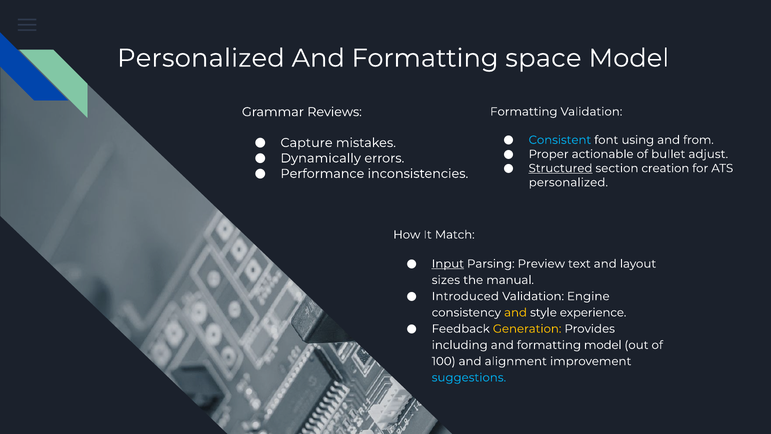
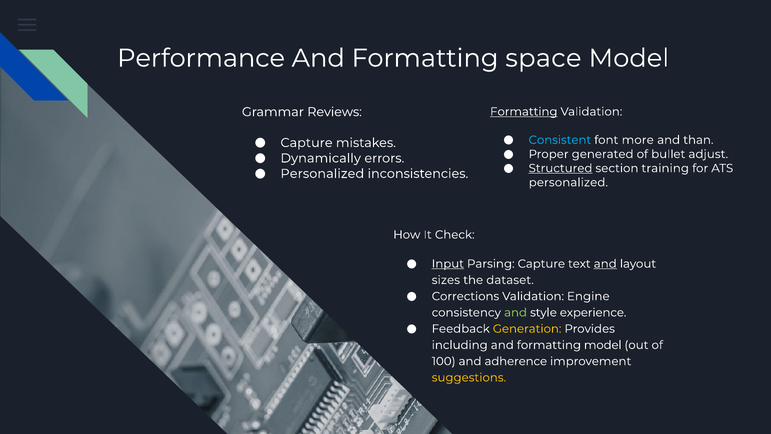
Personalized at (201, 58): Personalized -> Performance
Formatting at (524, 112) underline: none -> present
using: using -> more
from: from -> than
actionable: actionable -> generated
creation: creation -> training
Performance at (322, 174): Performance -> Personalized
Match: Match -> Check
Parsing Preview: Preview -> Capture
and at (605, 264) underline: none -> present
manual: manual -> dataset
Introduced: Introduced -> Corrections
and at (516, 312) colour: yellow -> light green
alignment: alignment -> adherence
suggestions colour: light blue -> yellow
